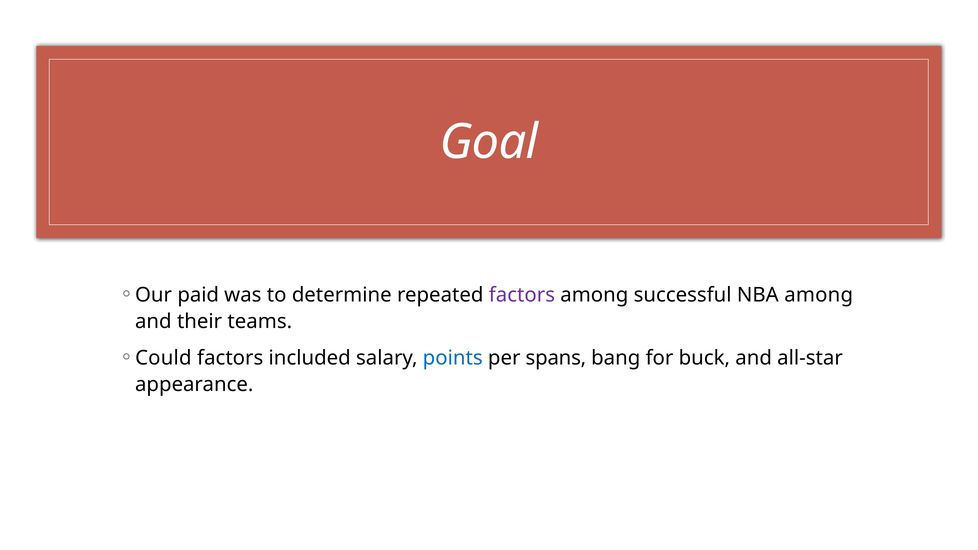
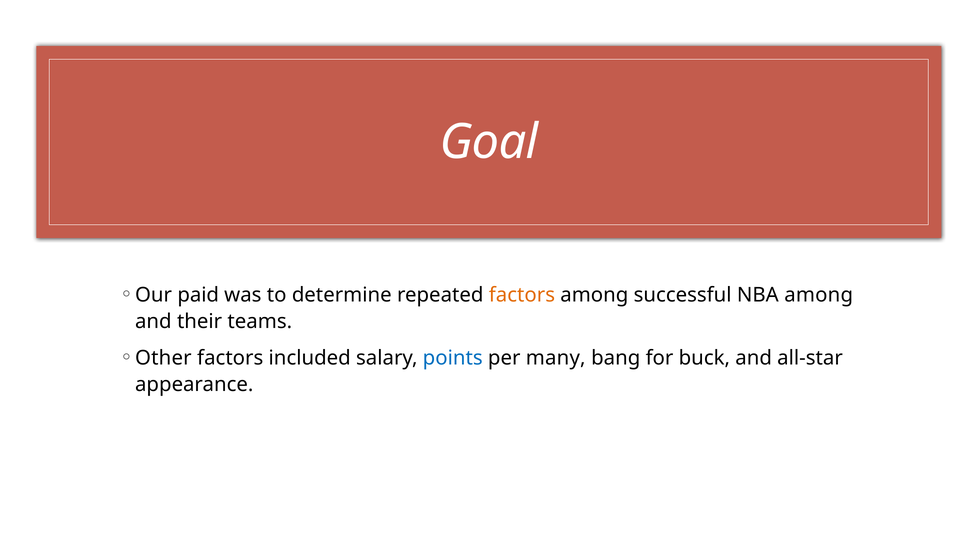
factors at (522, 295) colour: purple -> orange
Could: Could -> Other
spans: spans -> many
